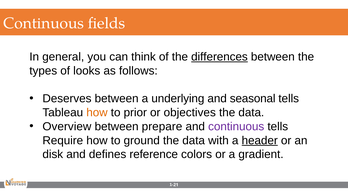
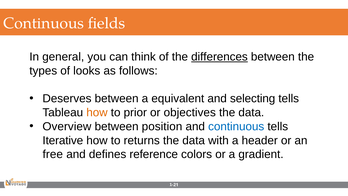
underlying: underlying -> equivalent
seasonal: seasonal -> selecting
prepare: prepare -> position
continuous at (236, 126) colour: purple -> blue
Require: Require -> Iterative
ground: ground -> returns
header underline: present -> none
disk: disk -> free
